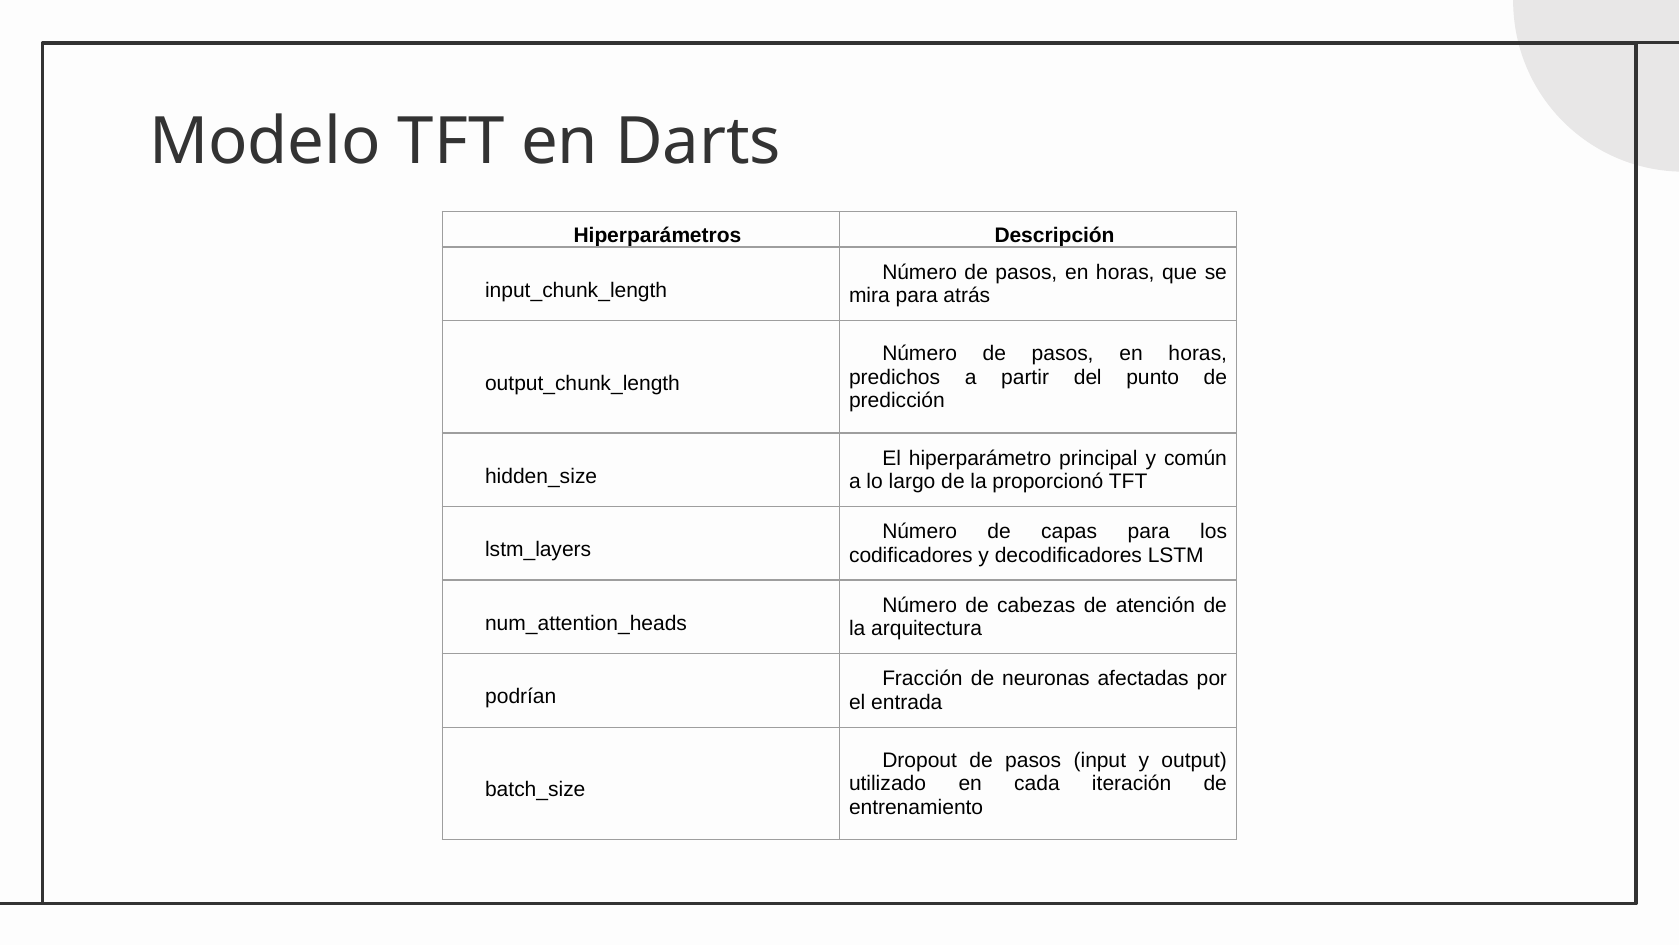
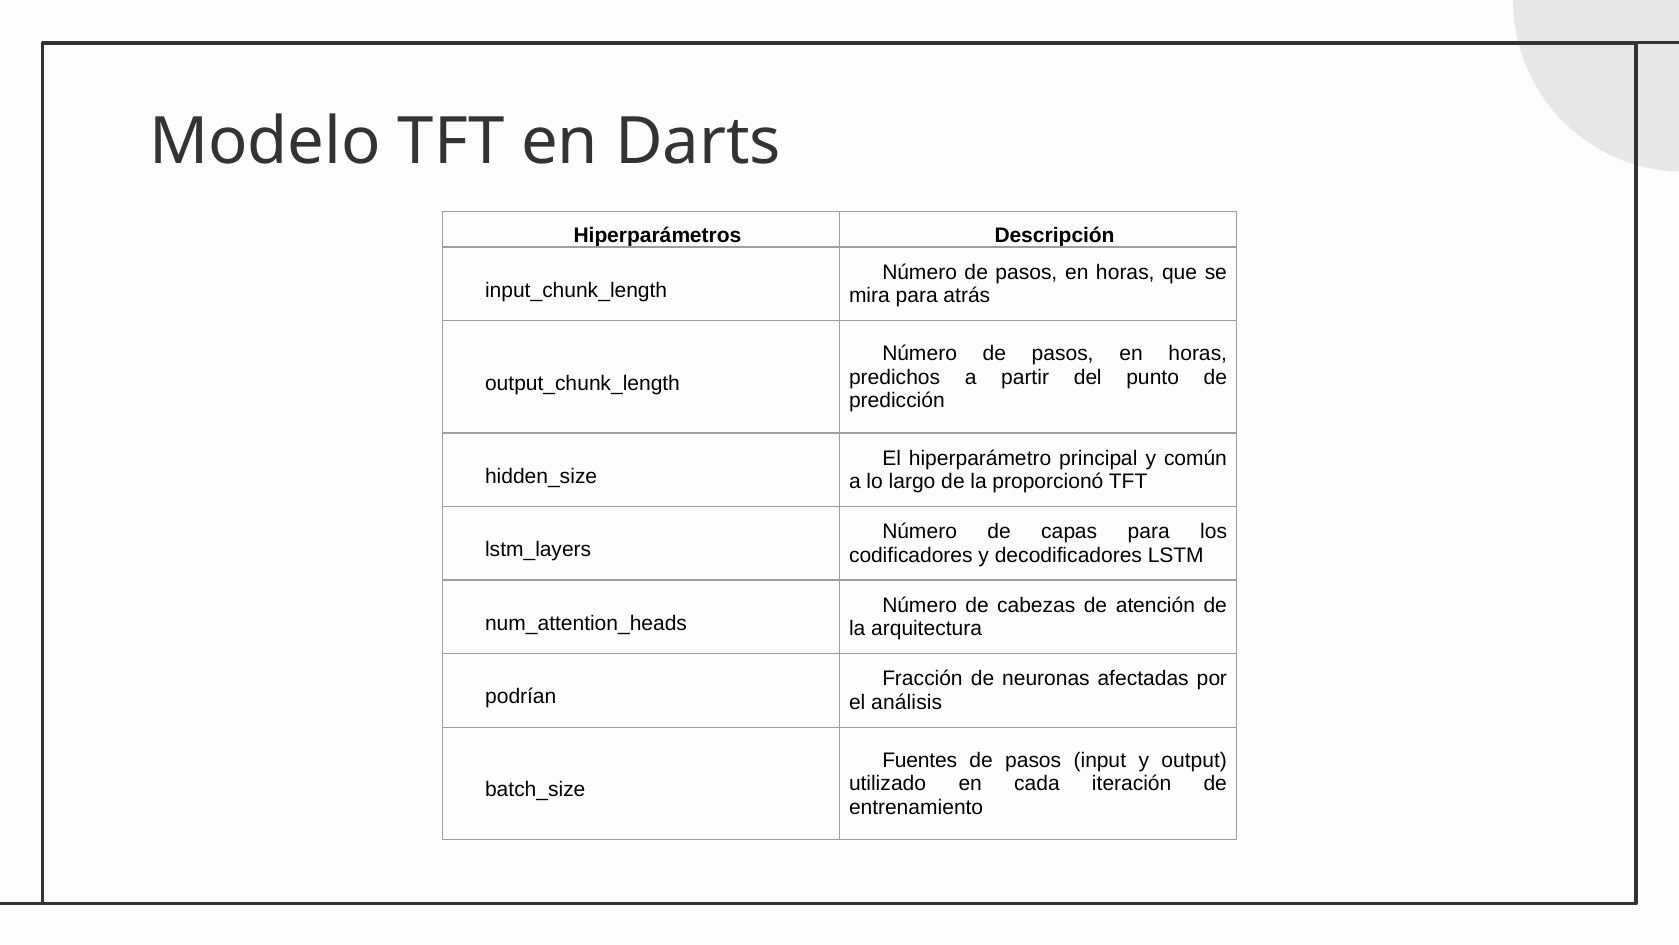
entrada: entrada -> análisis
Dropout: Dropout -> Fuentes
